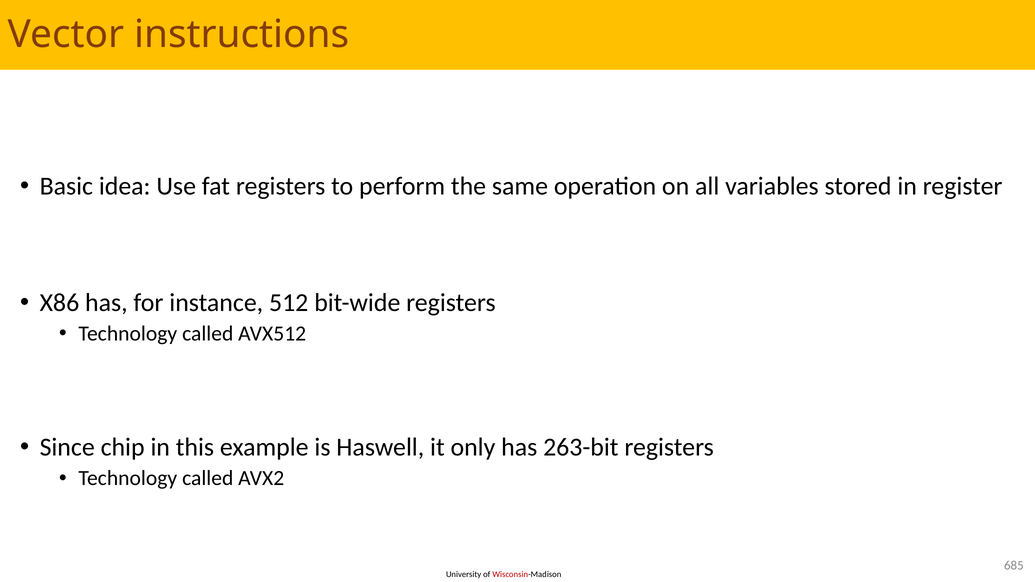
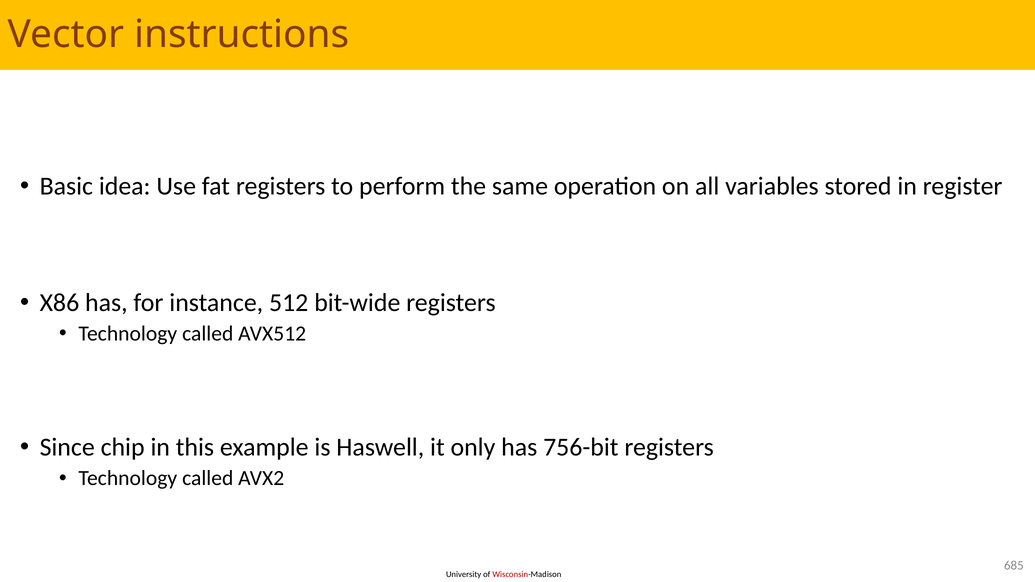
263-bit: 263-bit -> 756-bit
